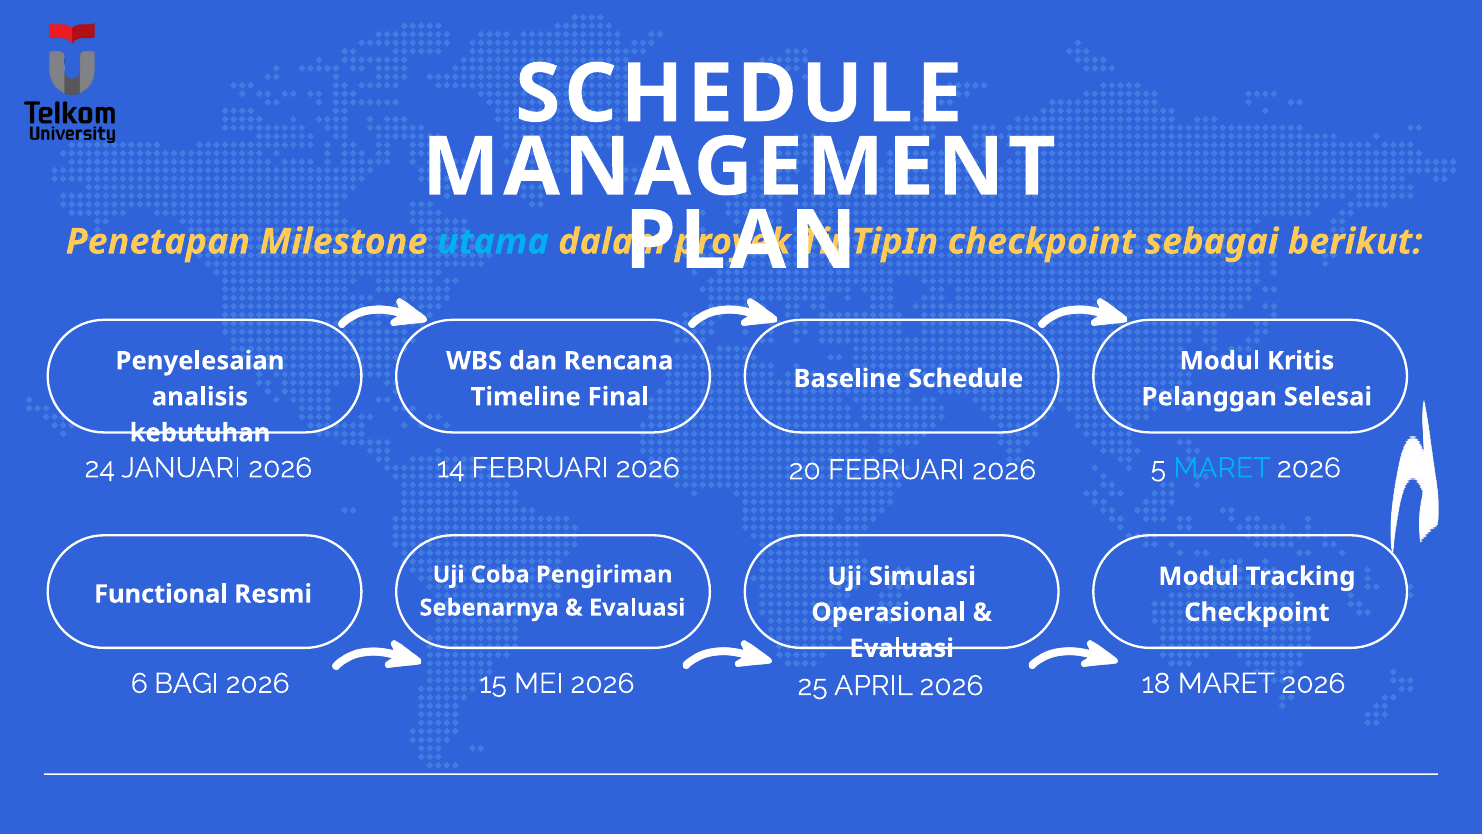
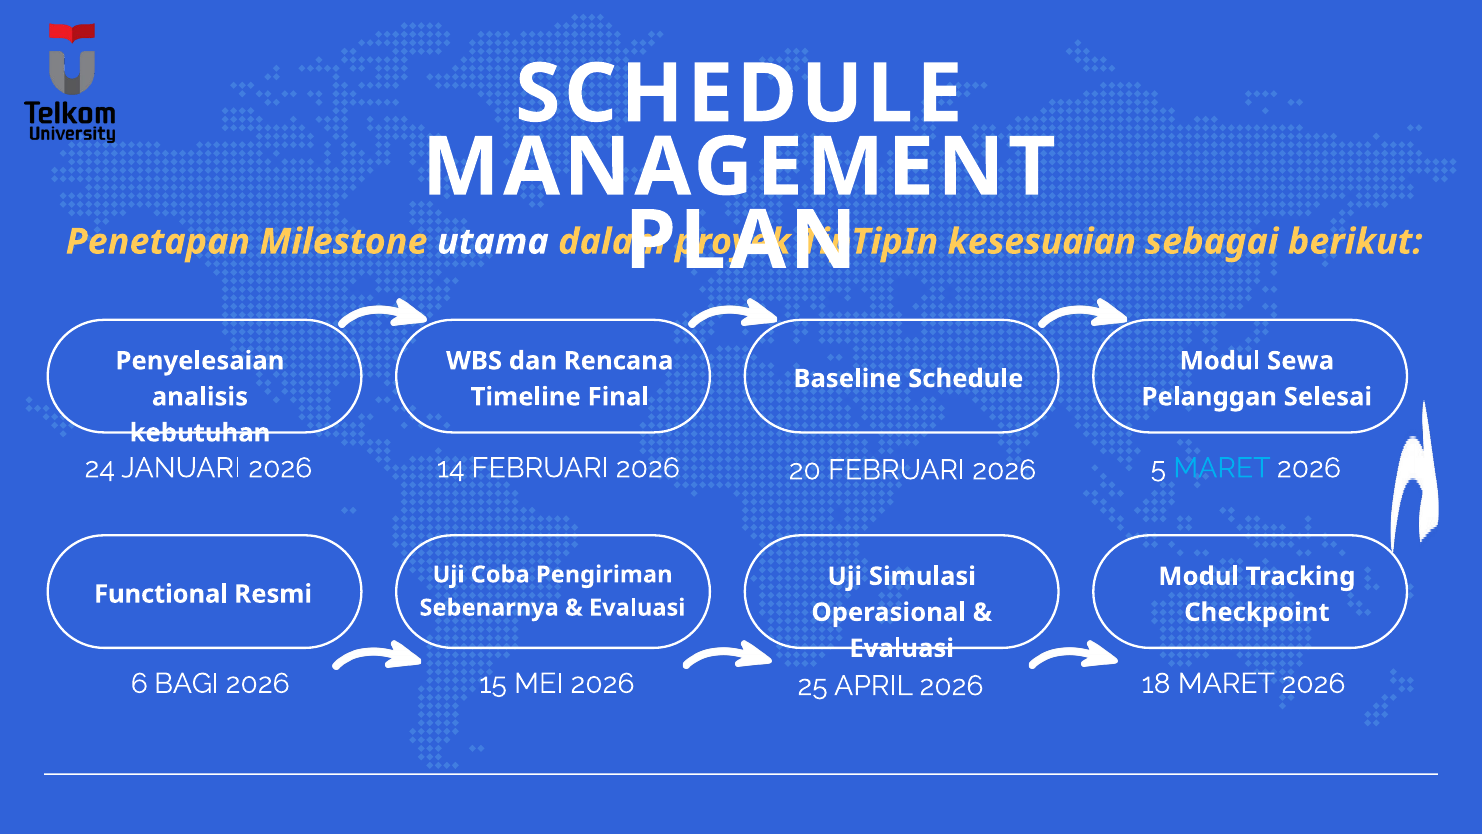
utama colour: light blue -> white
checkpoint at (1042, 242): checkpoint -> kesesuaian
Kritis: Kritis -> Sewa
